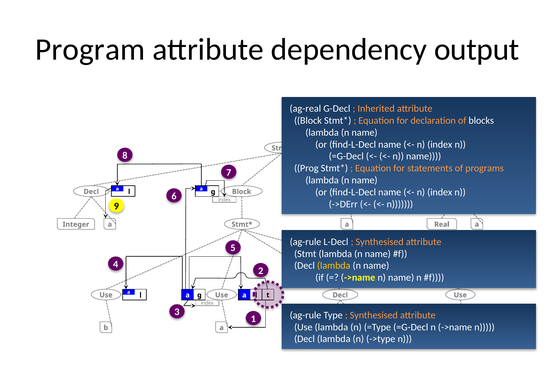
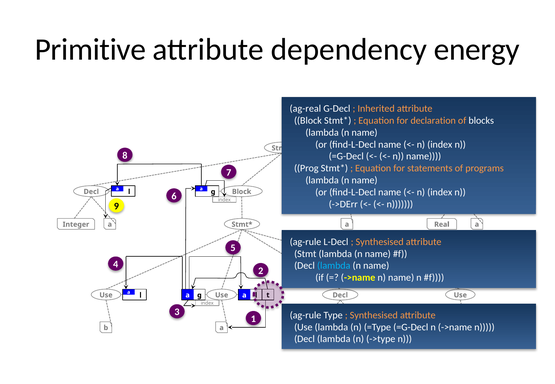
Program: Program -> Primitive
output: output -> energy
lambda at (334, 266) colour: yellow -> light blue
